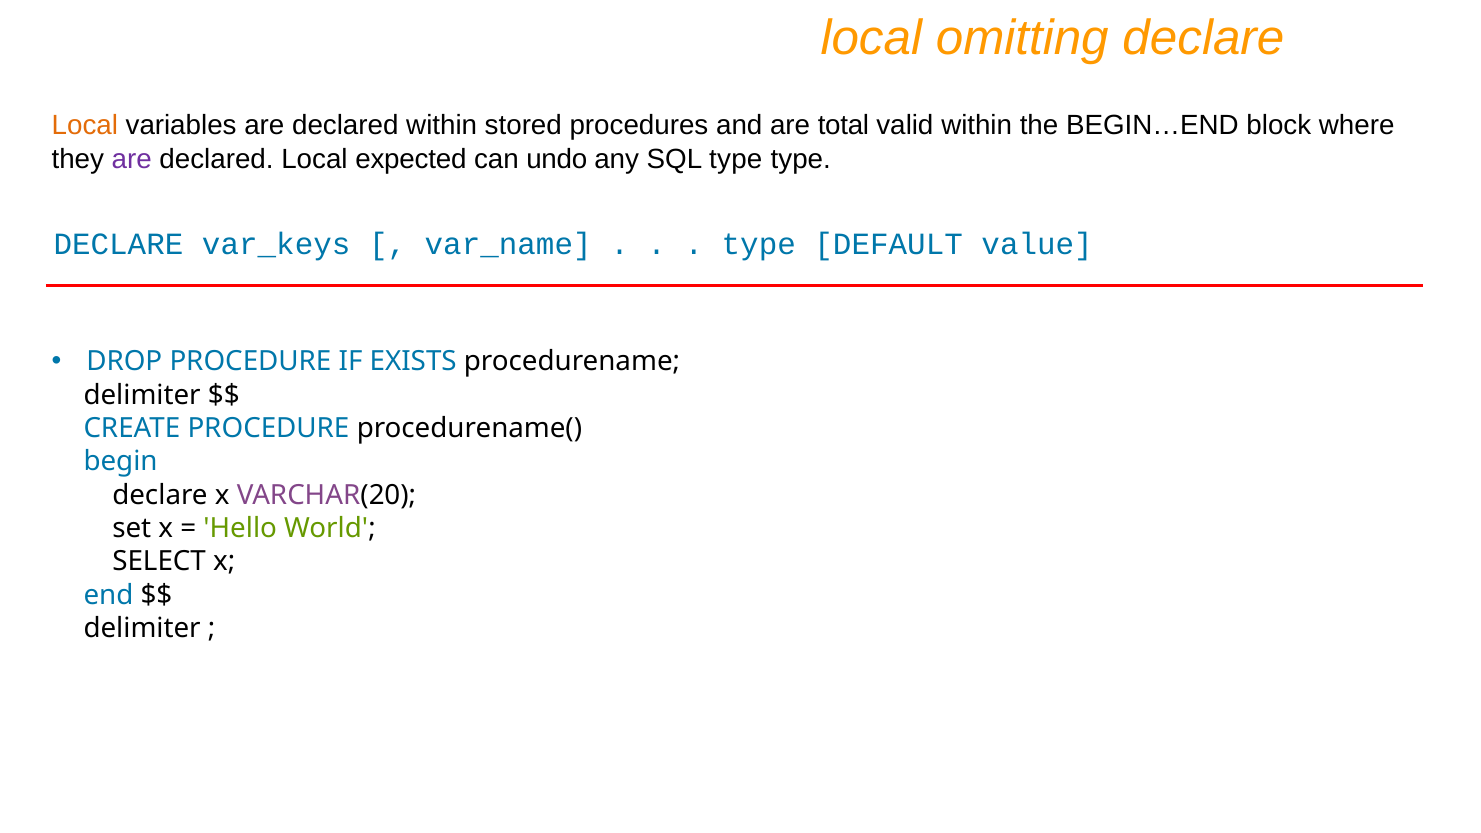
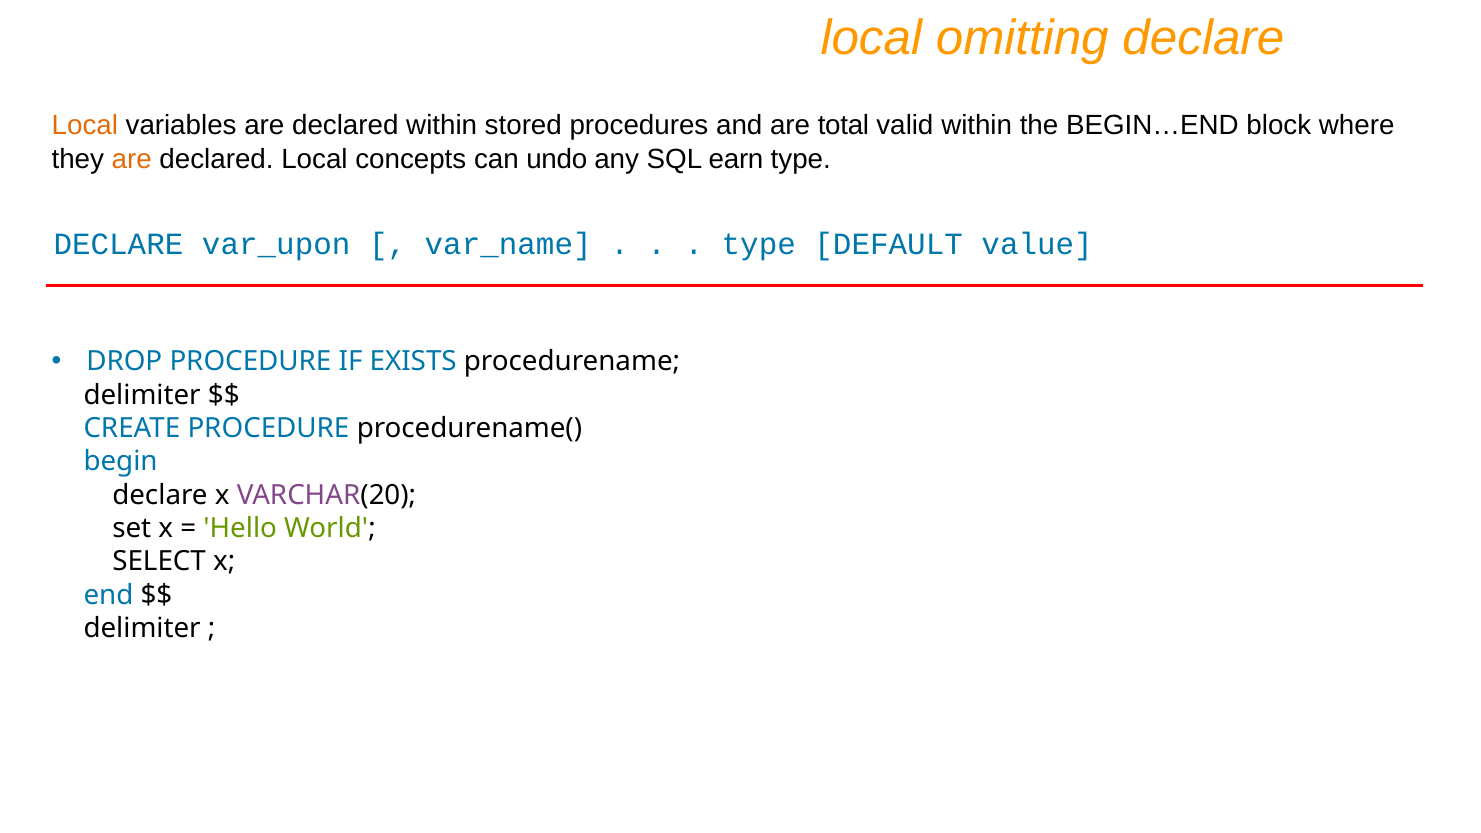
are at (132, 159) colour: purple -> orange
expected: expected -> concepts
SQL type: type -> earn
var_keys: var_keys -> var_upon
